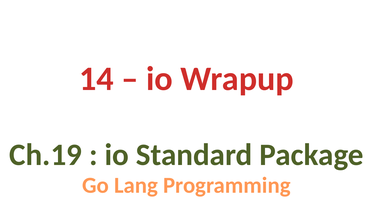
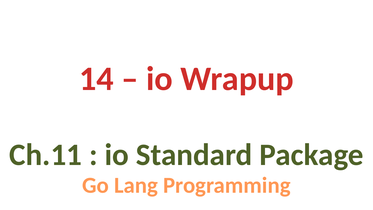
Ch.19: Ch.19 -> Ch.11
